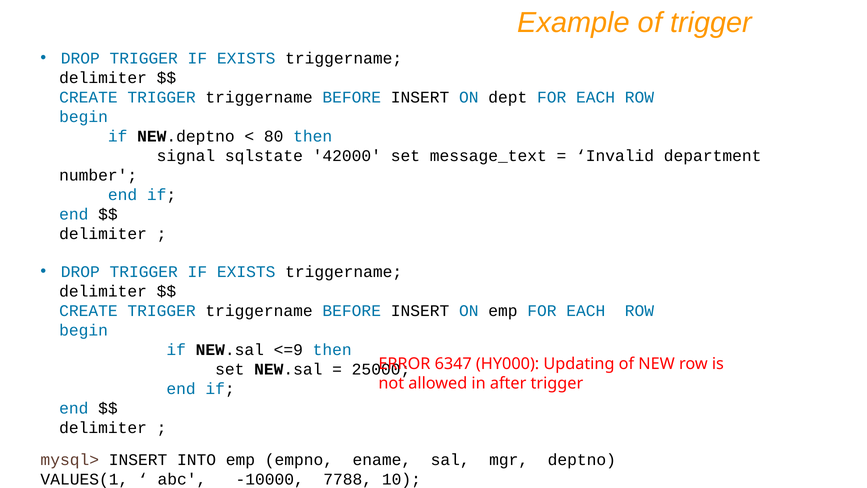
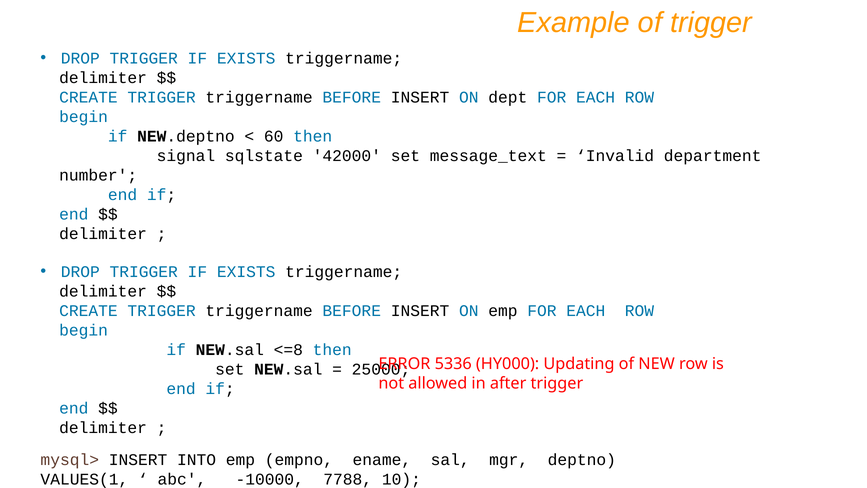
80: 80 -> 60
<=9: <=9 -> <=8
6347: 6347 -> 5336
